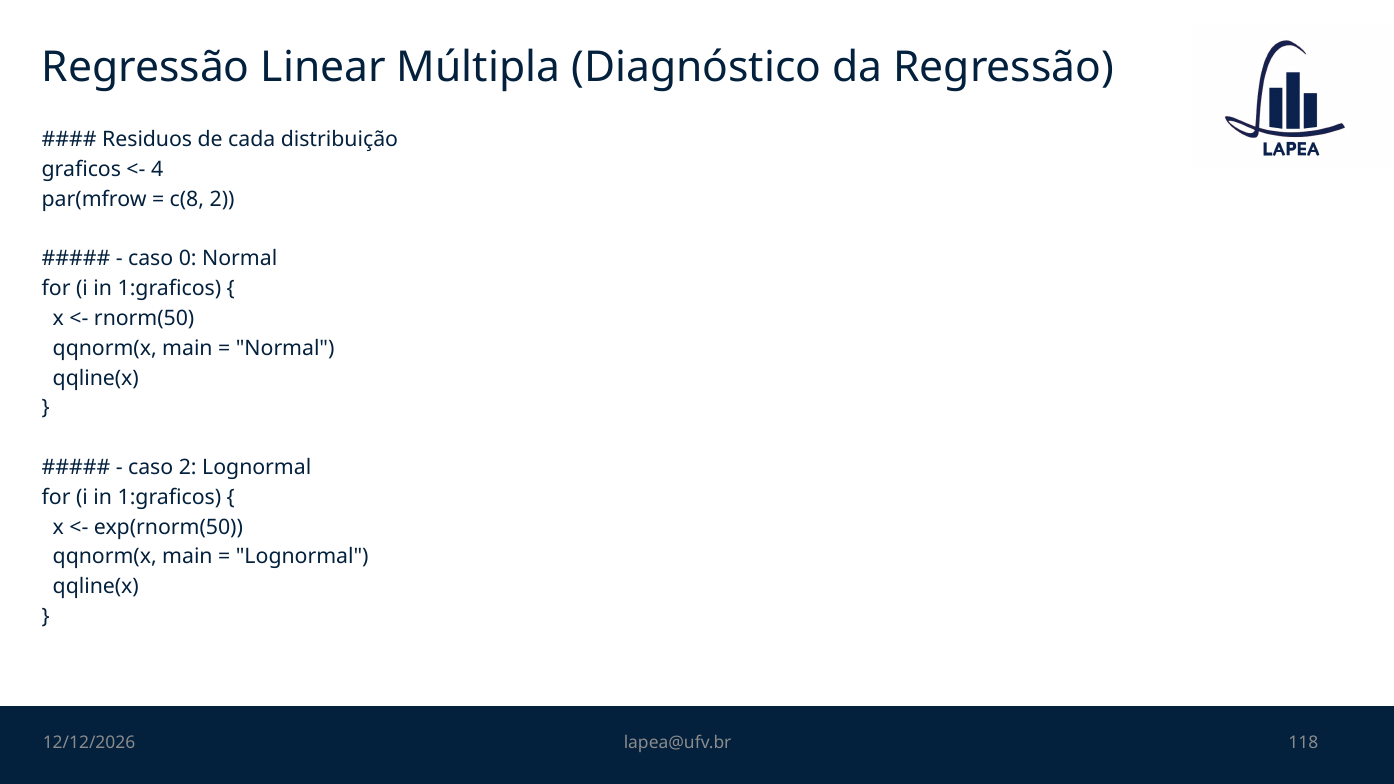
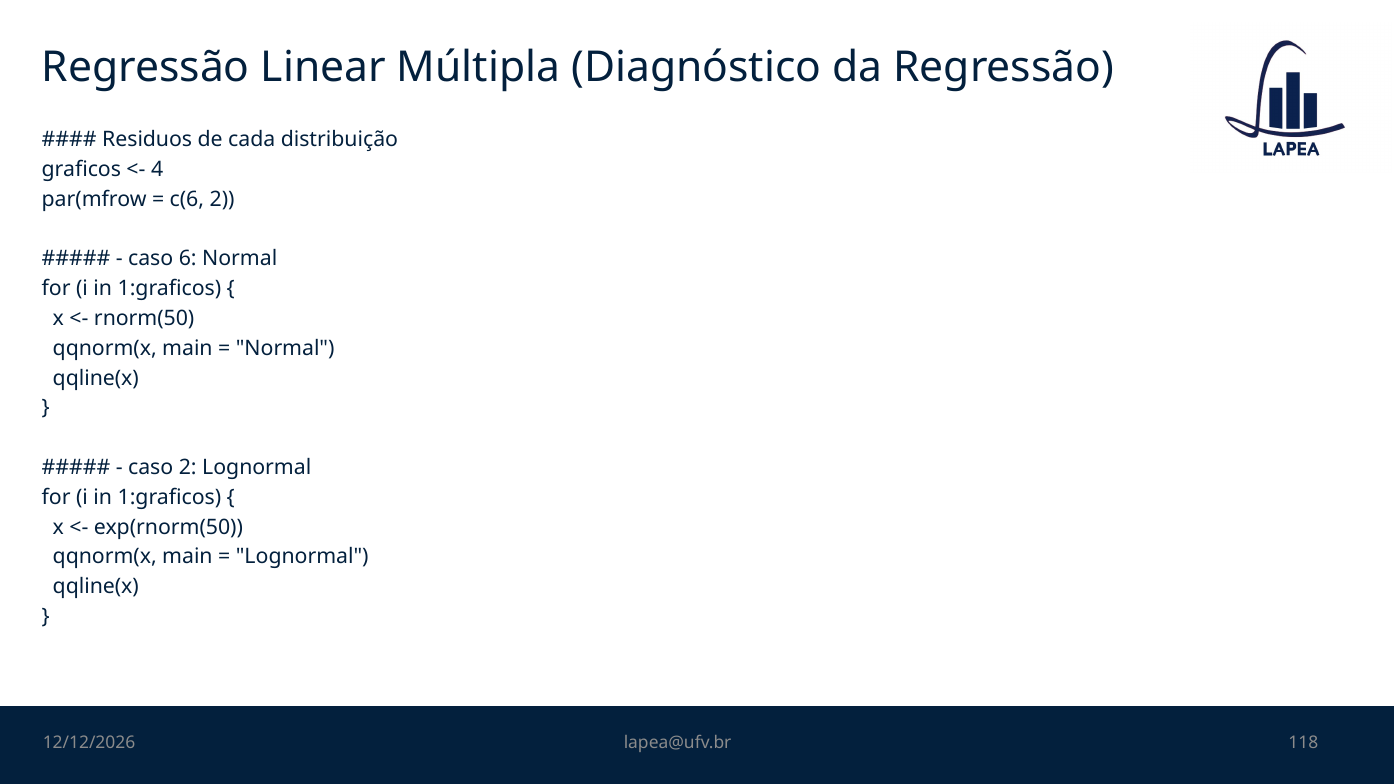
c(8: c(8 -> c(6
0: 0 -> 6
